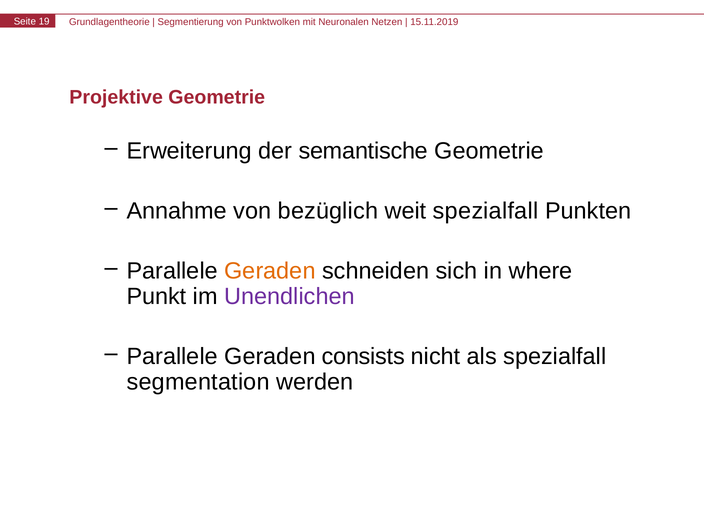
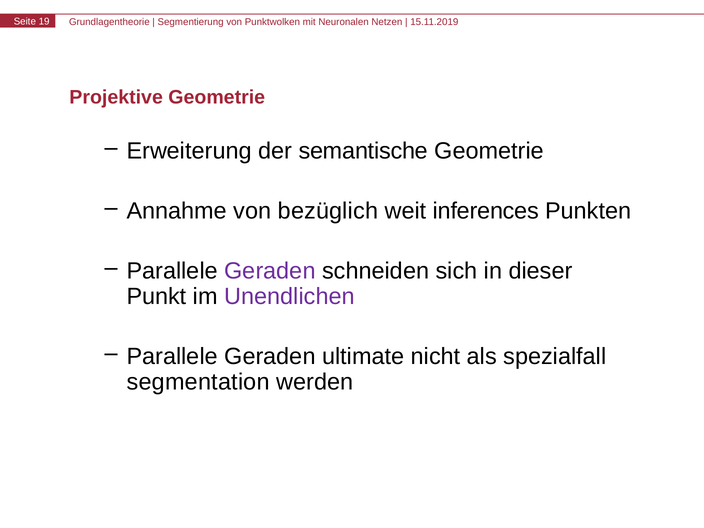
weit spezialfall: spezialfall -> inferences
Geraden at (270, 271) colour: orange -> purple
where: where -> dieser
consists: consists -> ultimate
